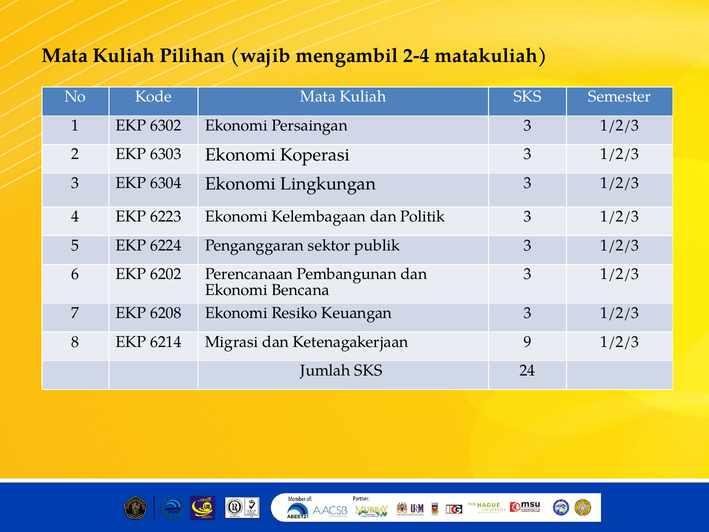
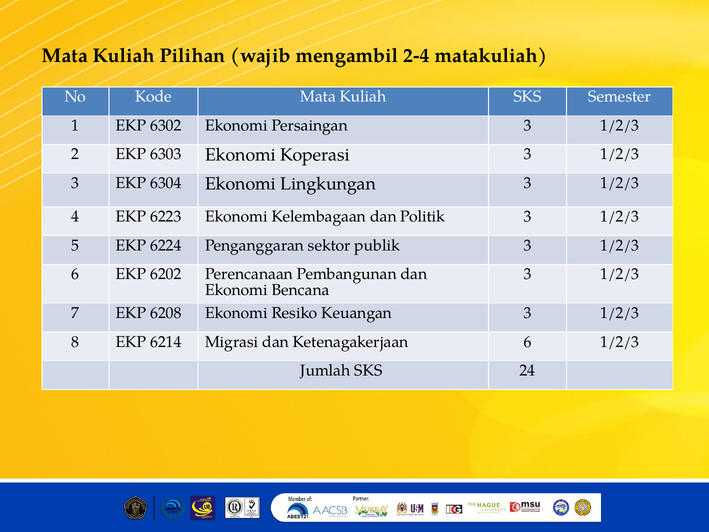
Ketenagakerjaan 9: 9 -> 6
